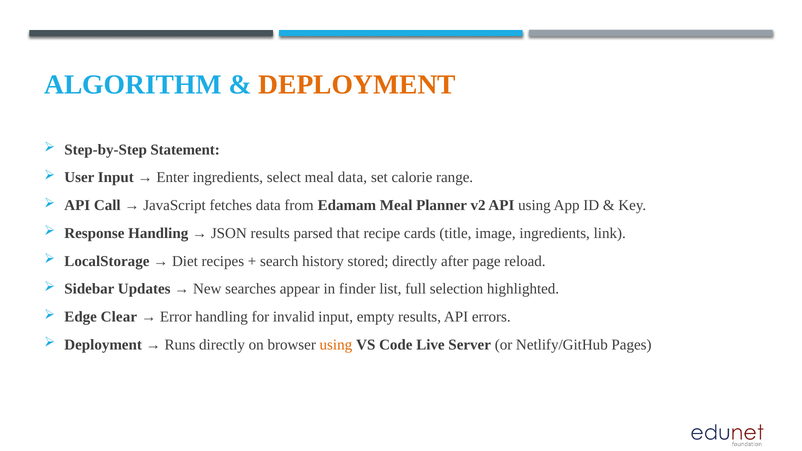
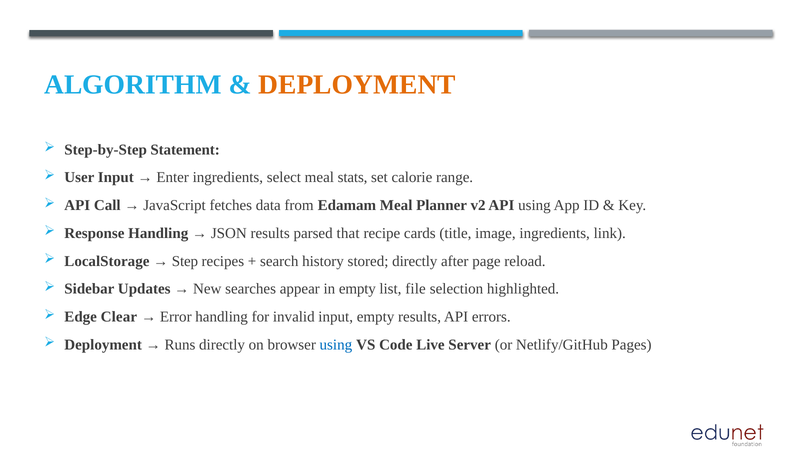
meal data: data -> stats
Diet: Diet -> Step
in finder: finder -> empty
full: full -> file
using at (336, 345) colour: orange -> blue
